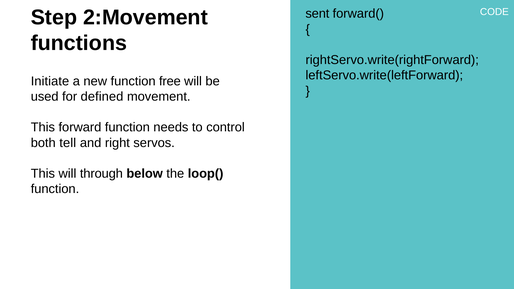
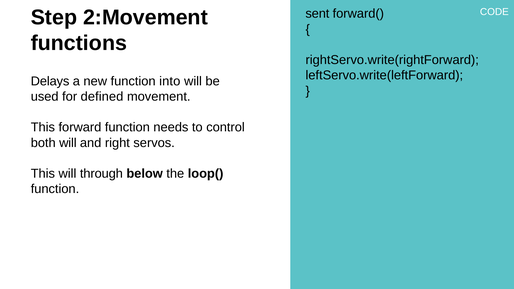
Initiate: Initiate -> Delays
free: free -> into
both tell: tell -> will
